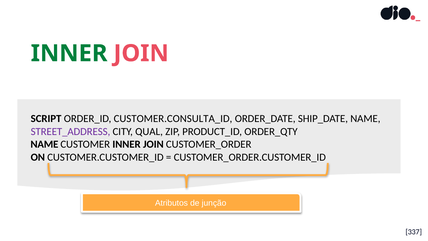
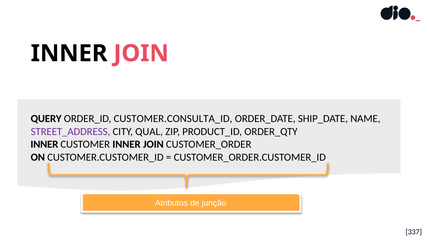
INNER at (69, 53) colour: green -> black
SCRIPT: SCRIPT -> QUERY
NAME at (44, 144): NAME -> INNER
